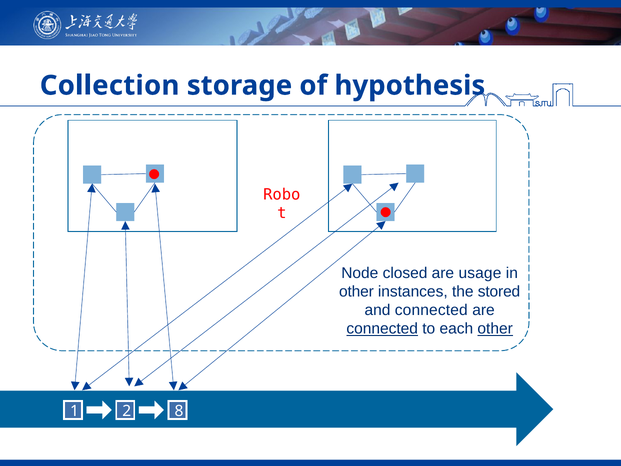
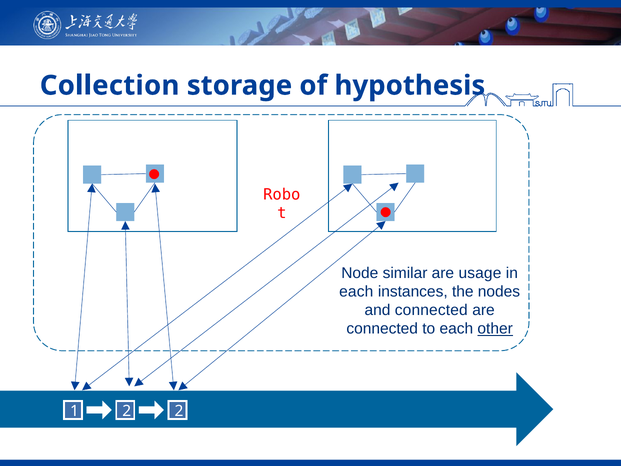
closed: closed -> similar
other at (356, 291): other -> each
stored: stored -> nodes
connected at (382, 329) underline: present -> none
2 8: 8 -> 2
